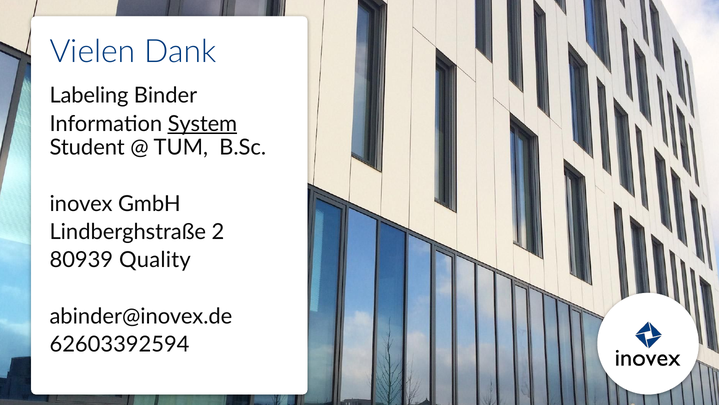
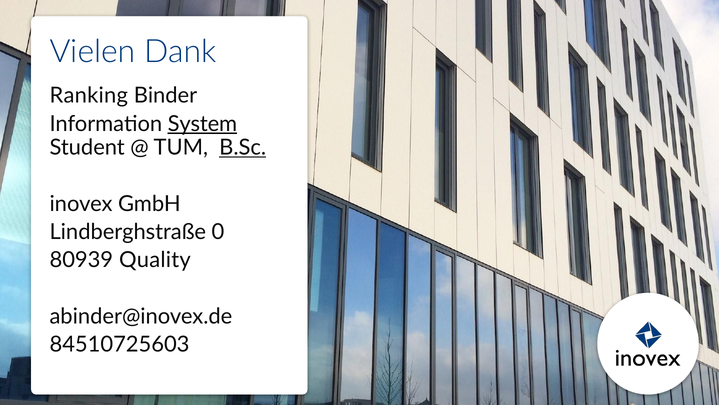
Labeling: Labeling -> Ranking
B.Sc underline: none -> present
2: 2 -> 0
62603392594: 62603392594 -> 84510725603
